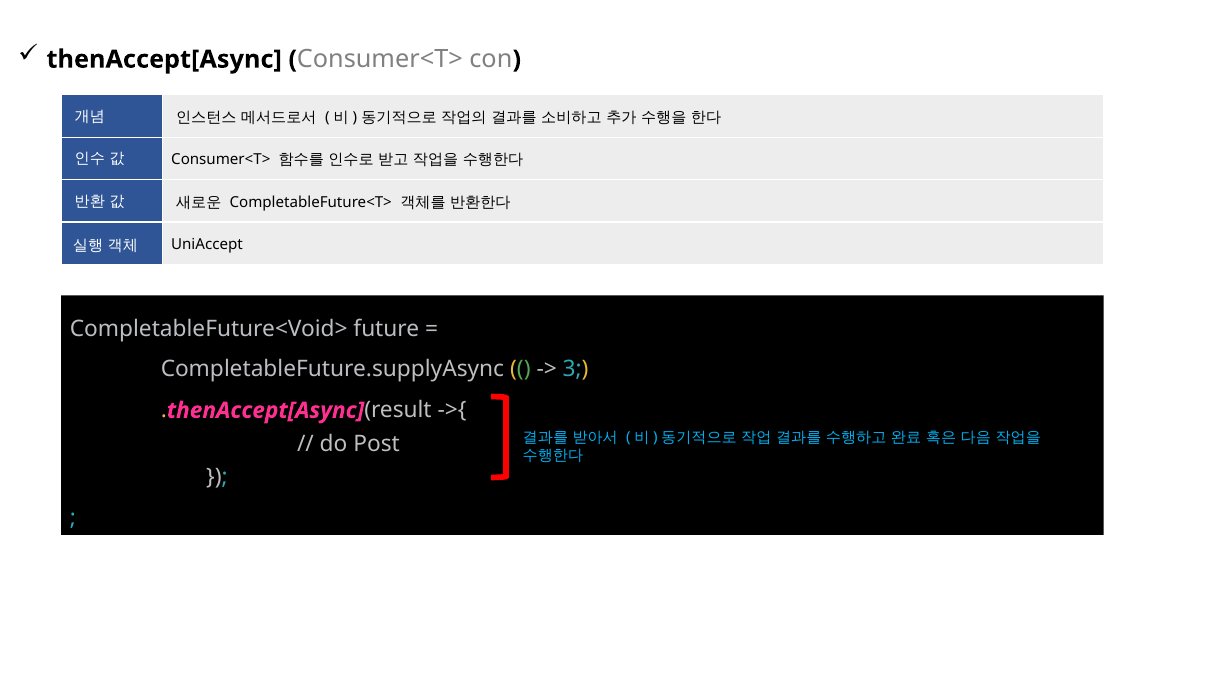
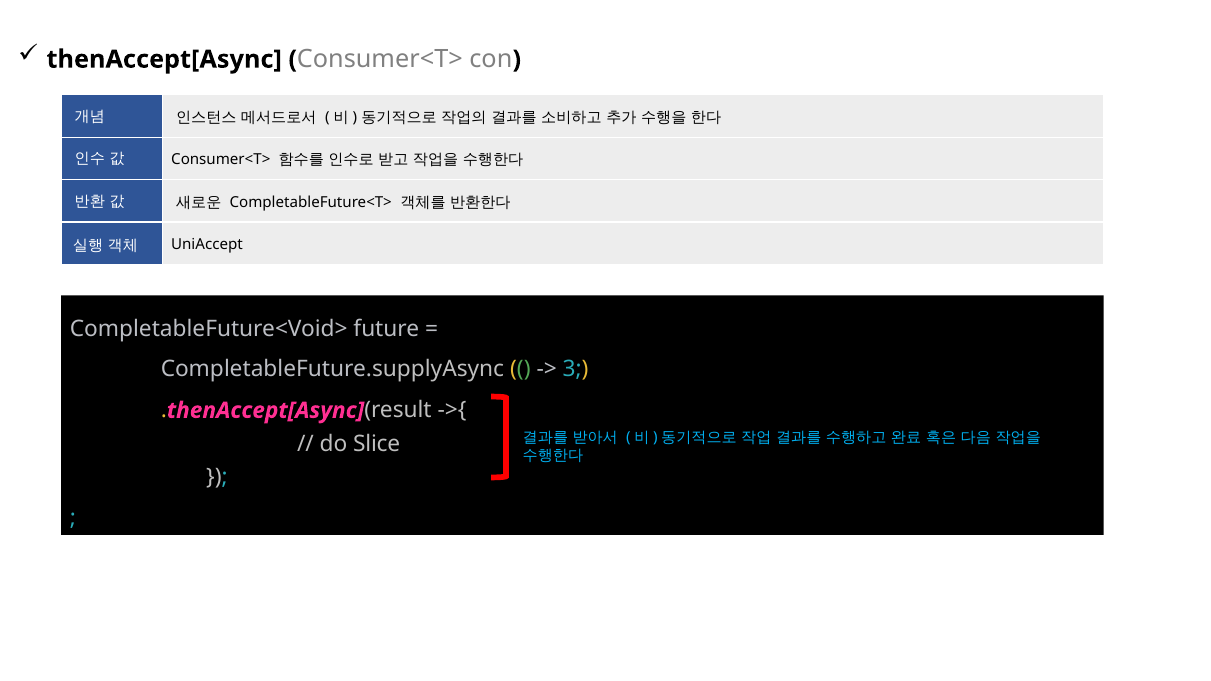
Post: Post -> Slice
